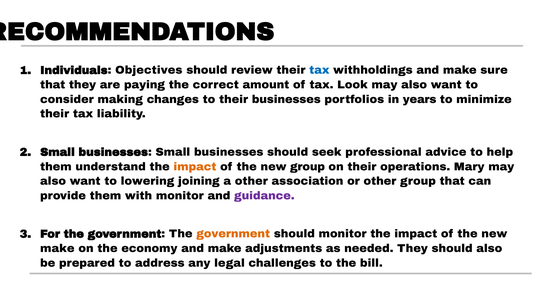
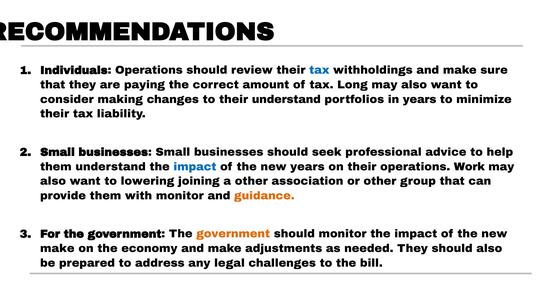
Individuals Objectives: Objectives -> Operations
Look: Look -> Long
their businesses: businesses -> understand
impact at (195, 167) colour: orange -> blue
new group: group -> years
Mary: Mary -> Work
guidance colour: purple -> orange
